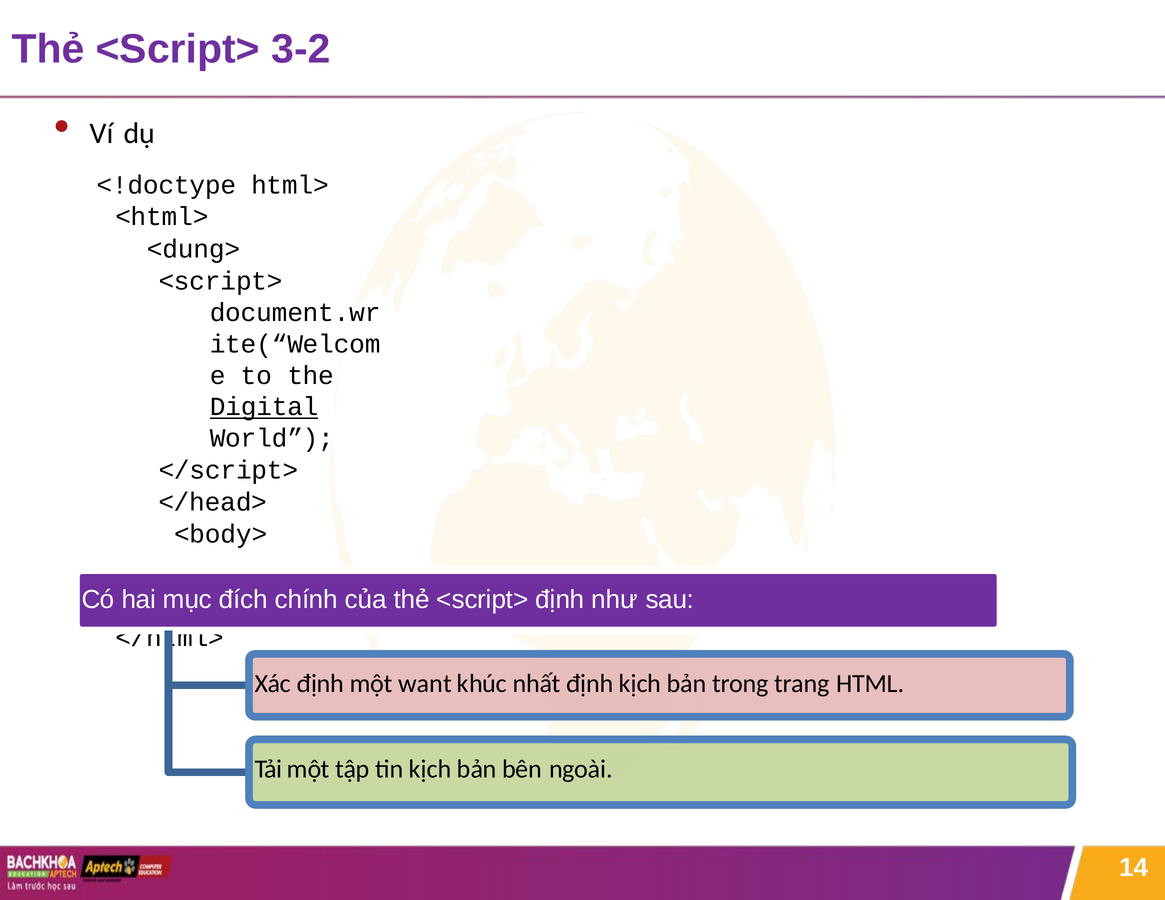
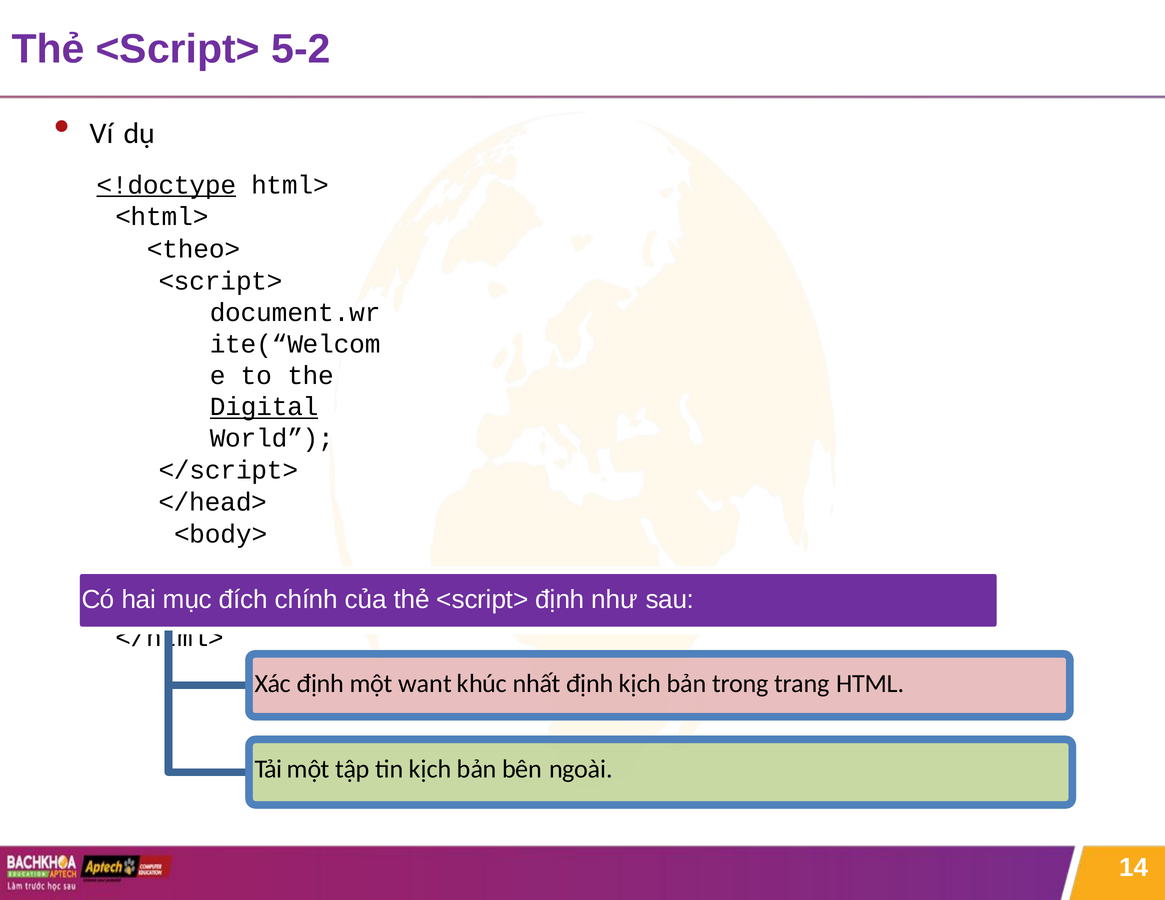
3-2: 3-2 -> 5-2
<!doctype underline: none -> present
<dung>: <dung> -> <theo>
